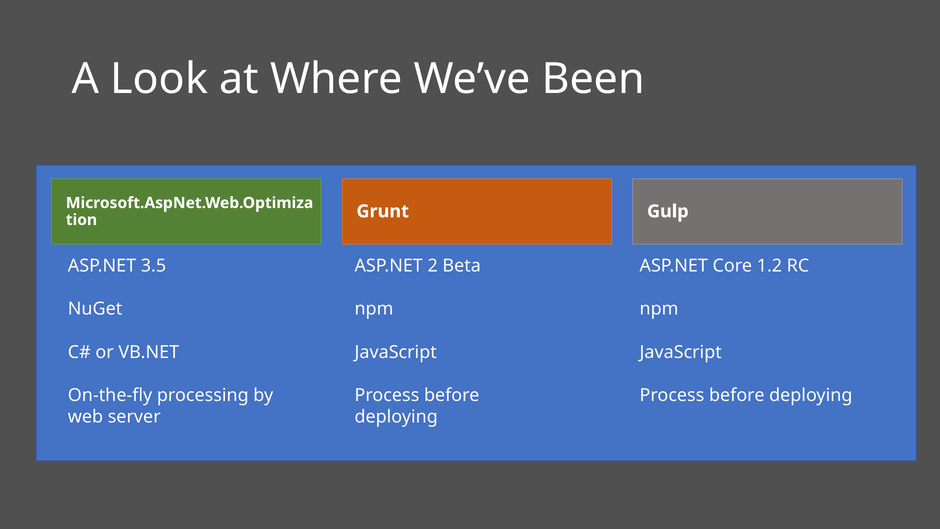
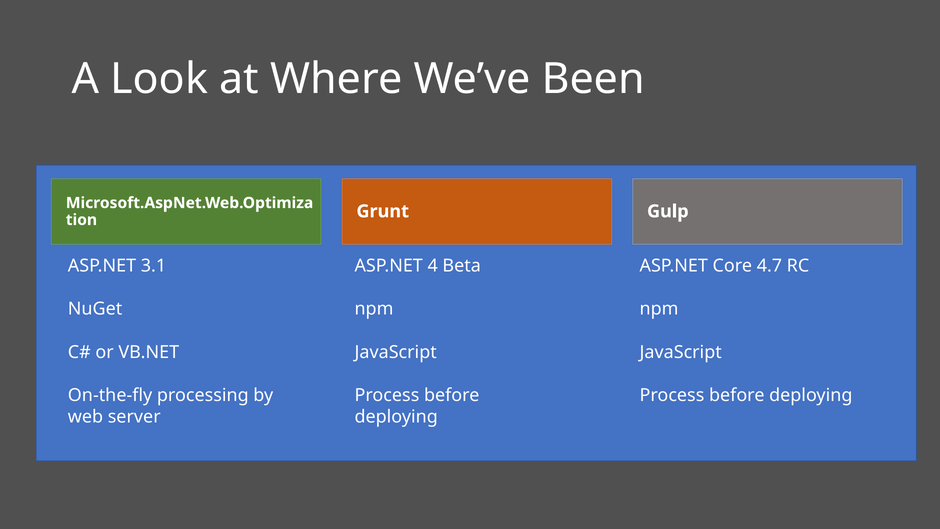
3.5: 3.5 -> 3.1
2: 2 -> 4
1.2: 1.2 -> 4.7
